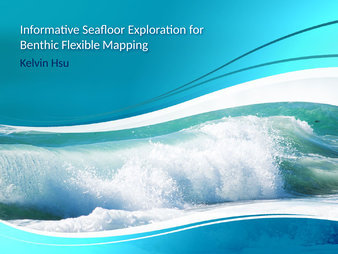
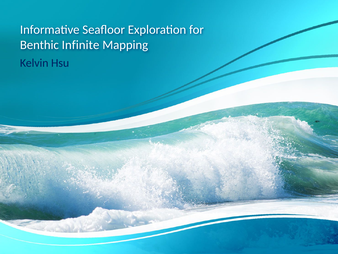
Flexible: Flexible -> Infinite
